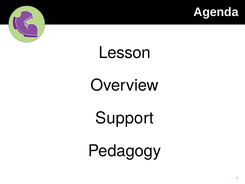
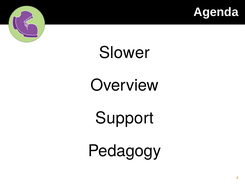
Lesson: Lesson -> Slower
